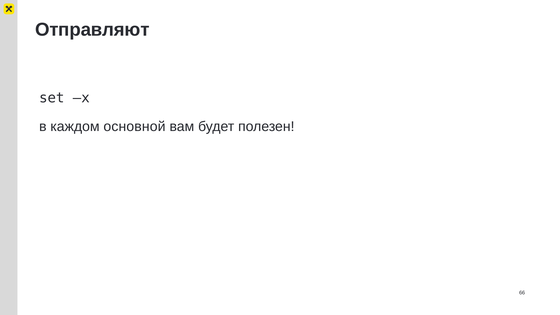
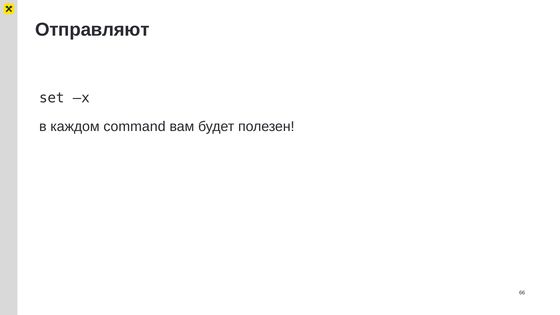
основной: основной -> command
